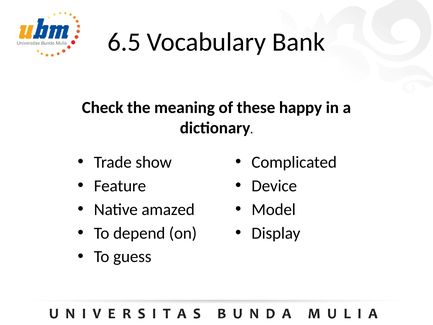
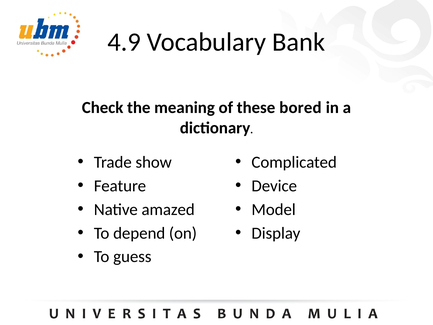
6.5: 6.5 -> 4.9
happy: happy -> bored
